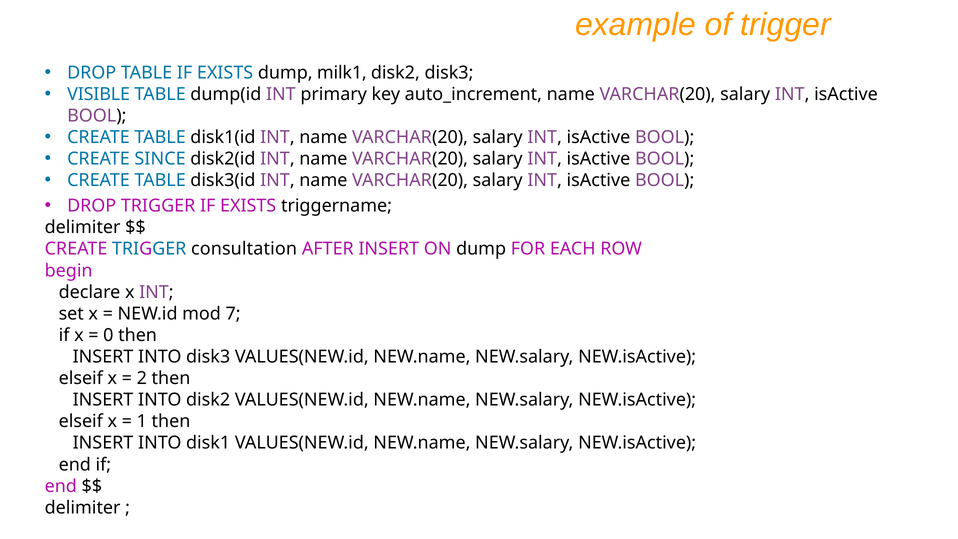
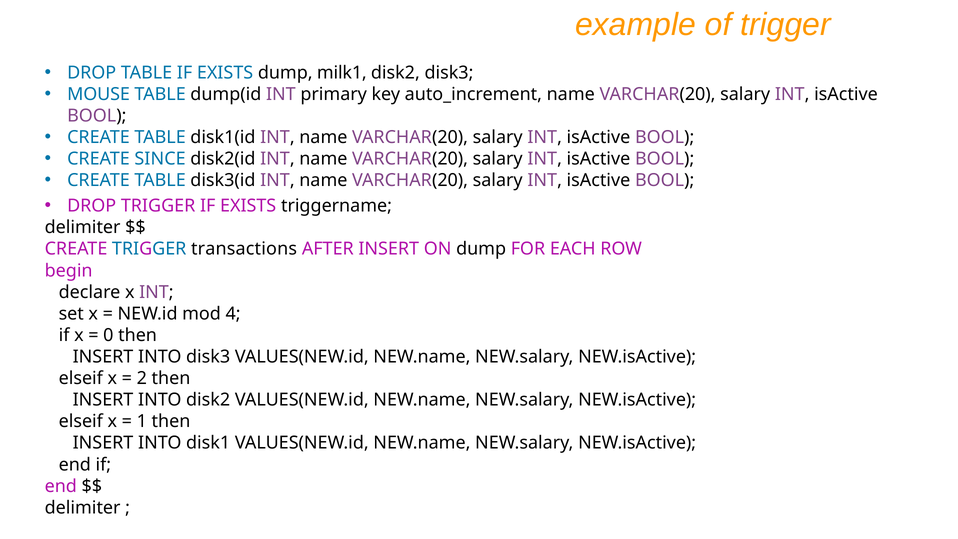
VISIBLE: VISIBLE -> MOUSE
consultation: consultation -> transactions
7: 7 -> 4
